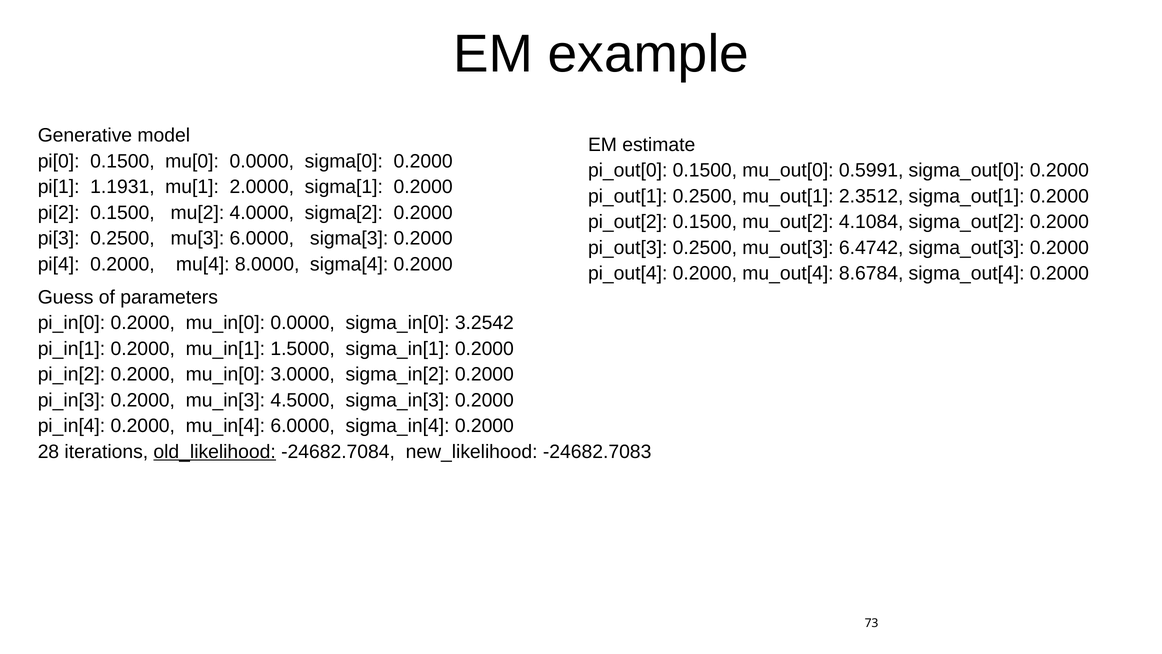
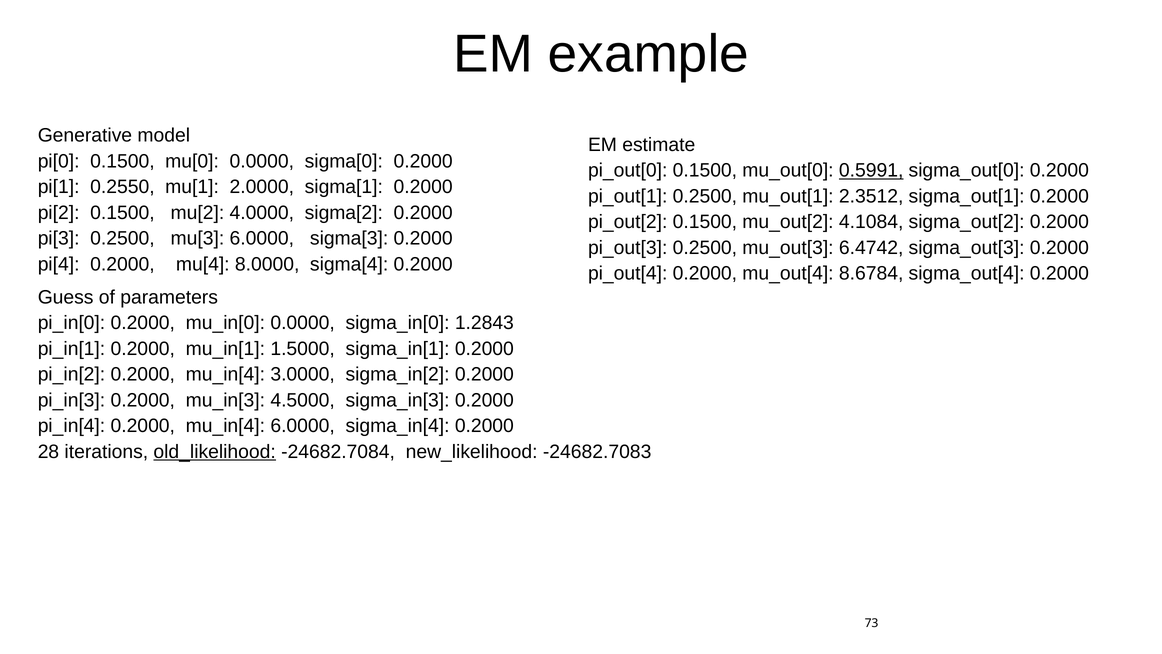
0.5991 underline: none -> present
1.1931: 1.1931 -> 0.2550
3.2542: 3.2542 -> 1.2843
pi_in[2 0.2000 mu_in[0: mu_in[0 -> mu_in[4
